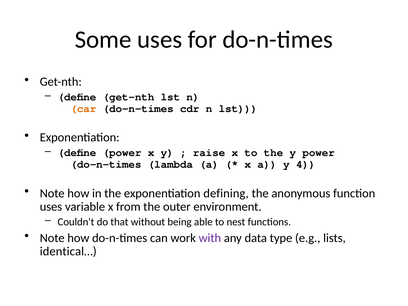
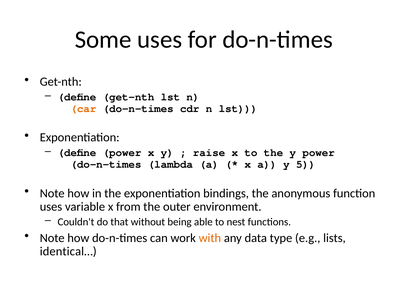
4: 4 -> 5
defining: defining -> bindings
with colour: purple -> orange
